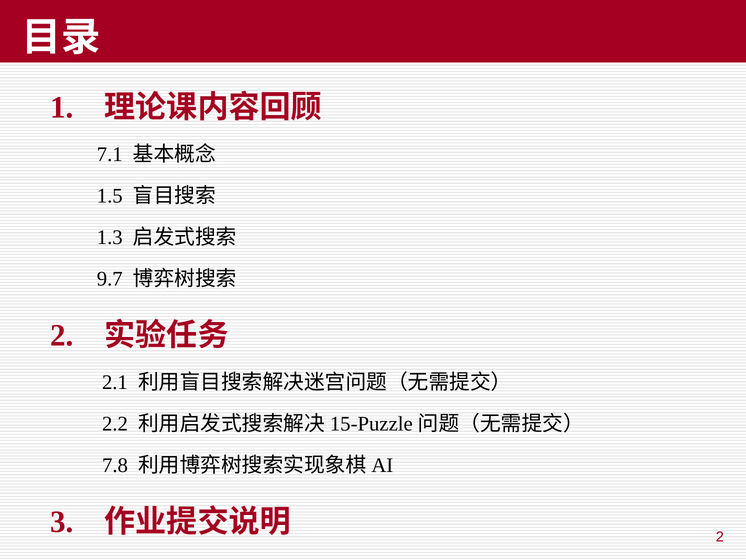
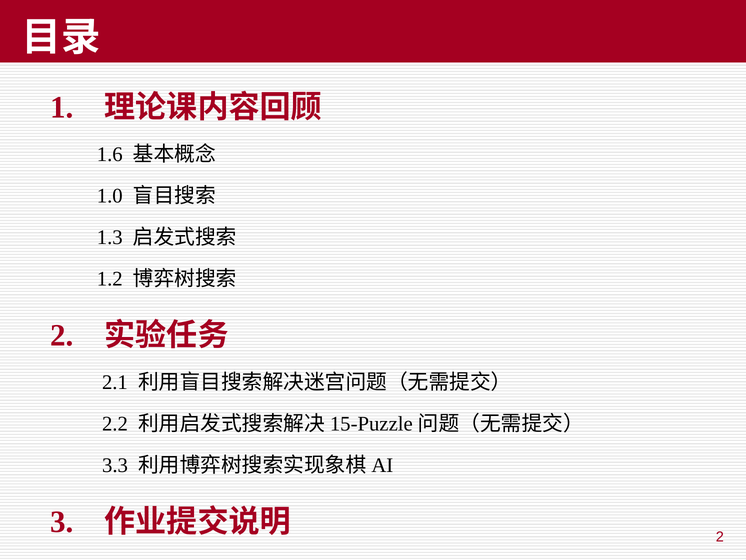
7.1: 7.1 -> 1.6
1.5: 1.5 -> 1.0
9.7: 9.7 -> 1.2
7.8: 7.8 -> 3.3
